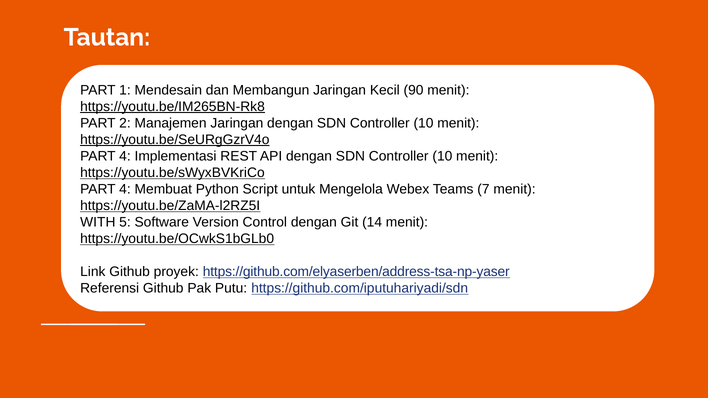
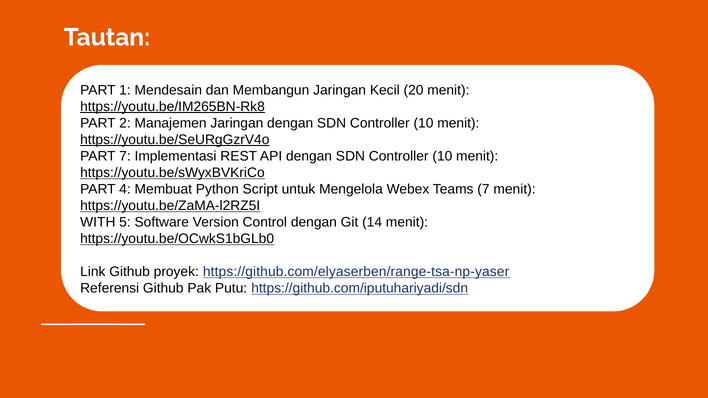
90: 90 -> 20
4 at (125, 156): 4 -> 7
https://github.com/elyaserben/address-tsa-np-yaser: https://github.com/elyaserben/address-tsa-np-yaser -> https://github.com/elyaserben/range-tsa-np-yaser
